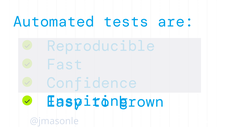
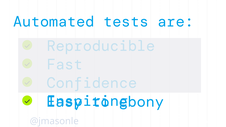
brown: brown -> ebony
